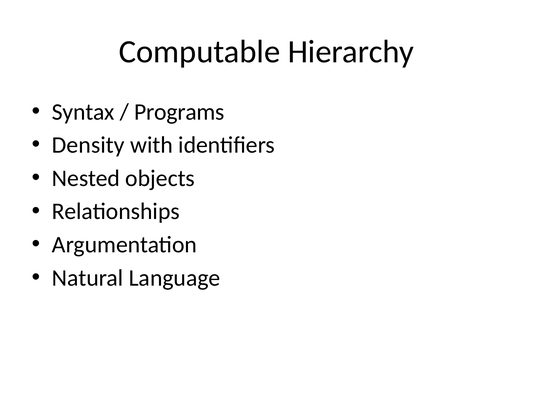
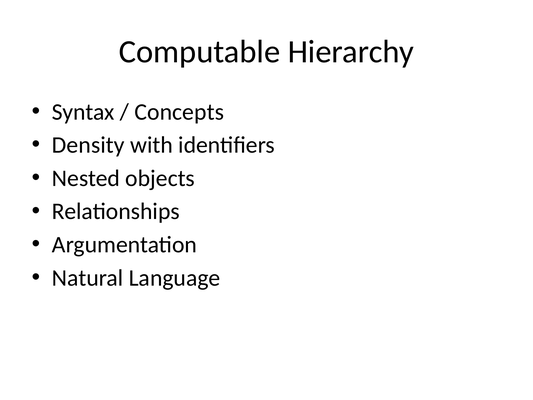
Programs: Programs -> Concepts
